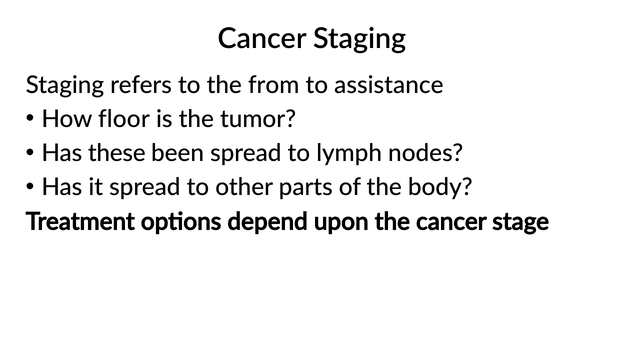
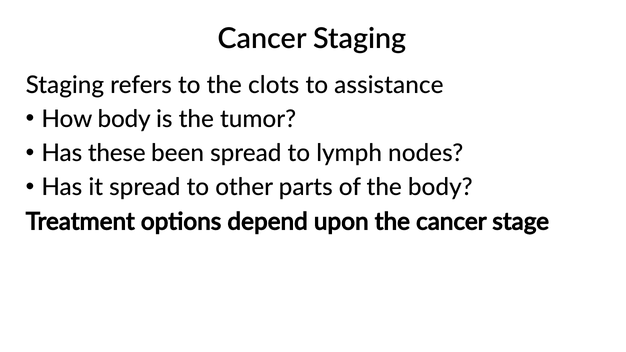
from: from -> clots
How floor: floor -> body
